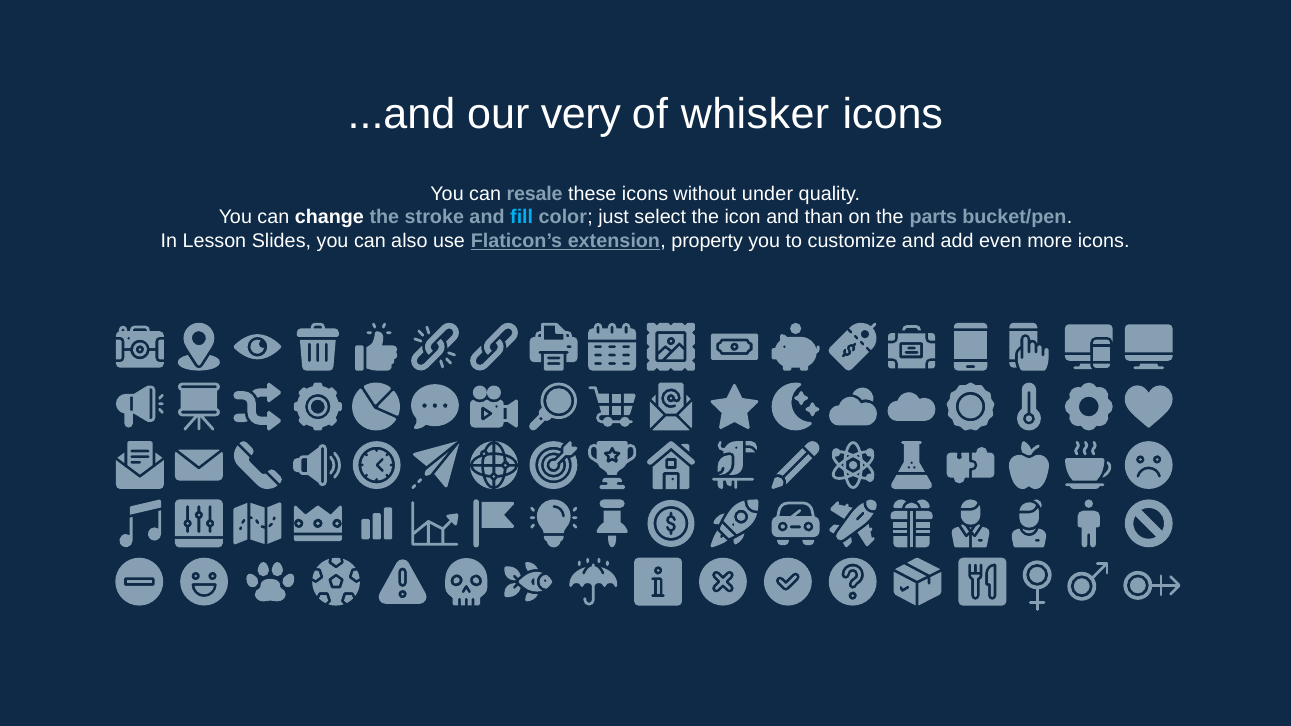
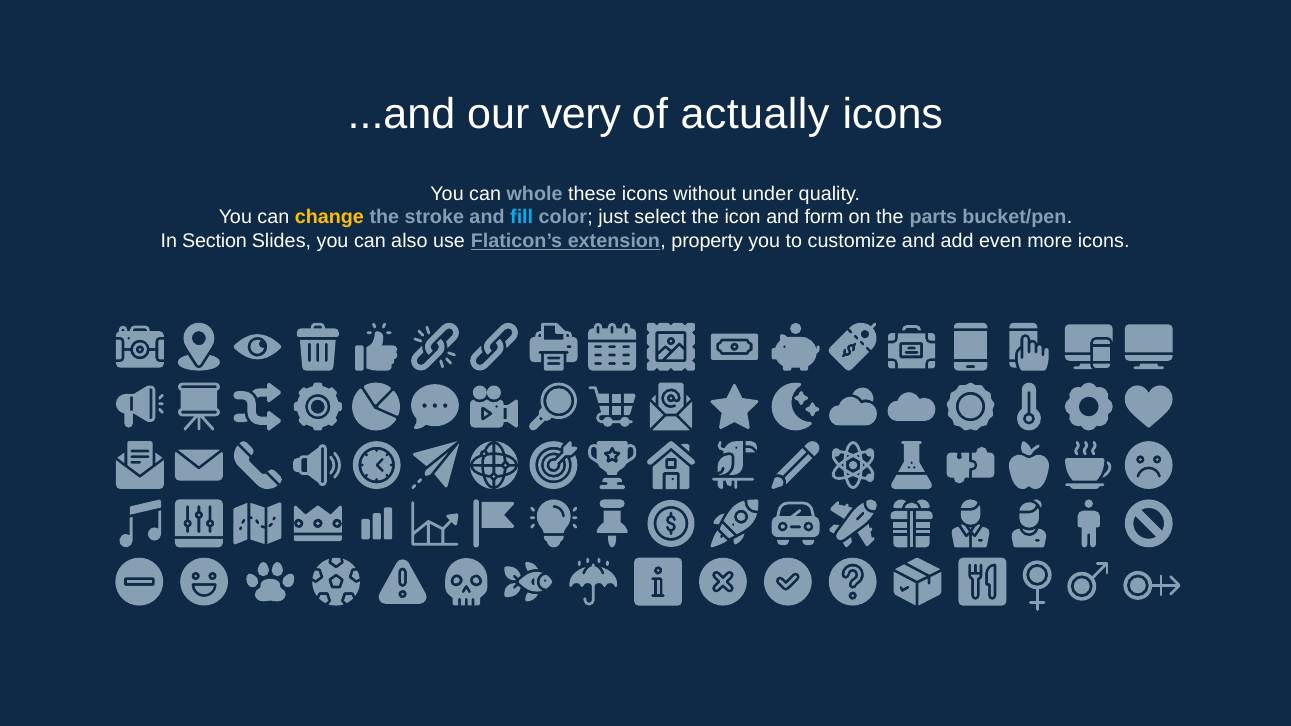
whisker: whisker -> actually
resale: resale -> whole
change colour: white -> yellow
than: than -> form
Lesson: Lesson -> Section
